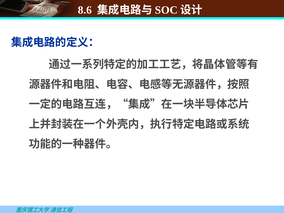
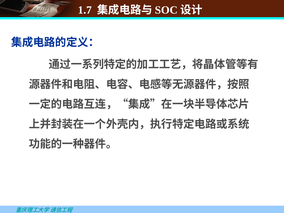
8.6: 8.6 -> 1.7
